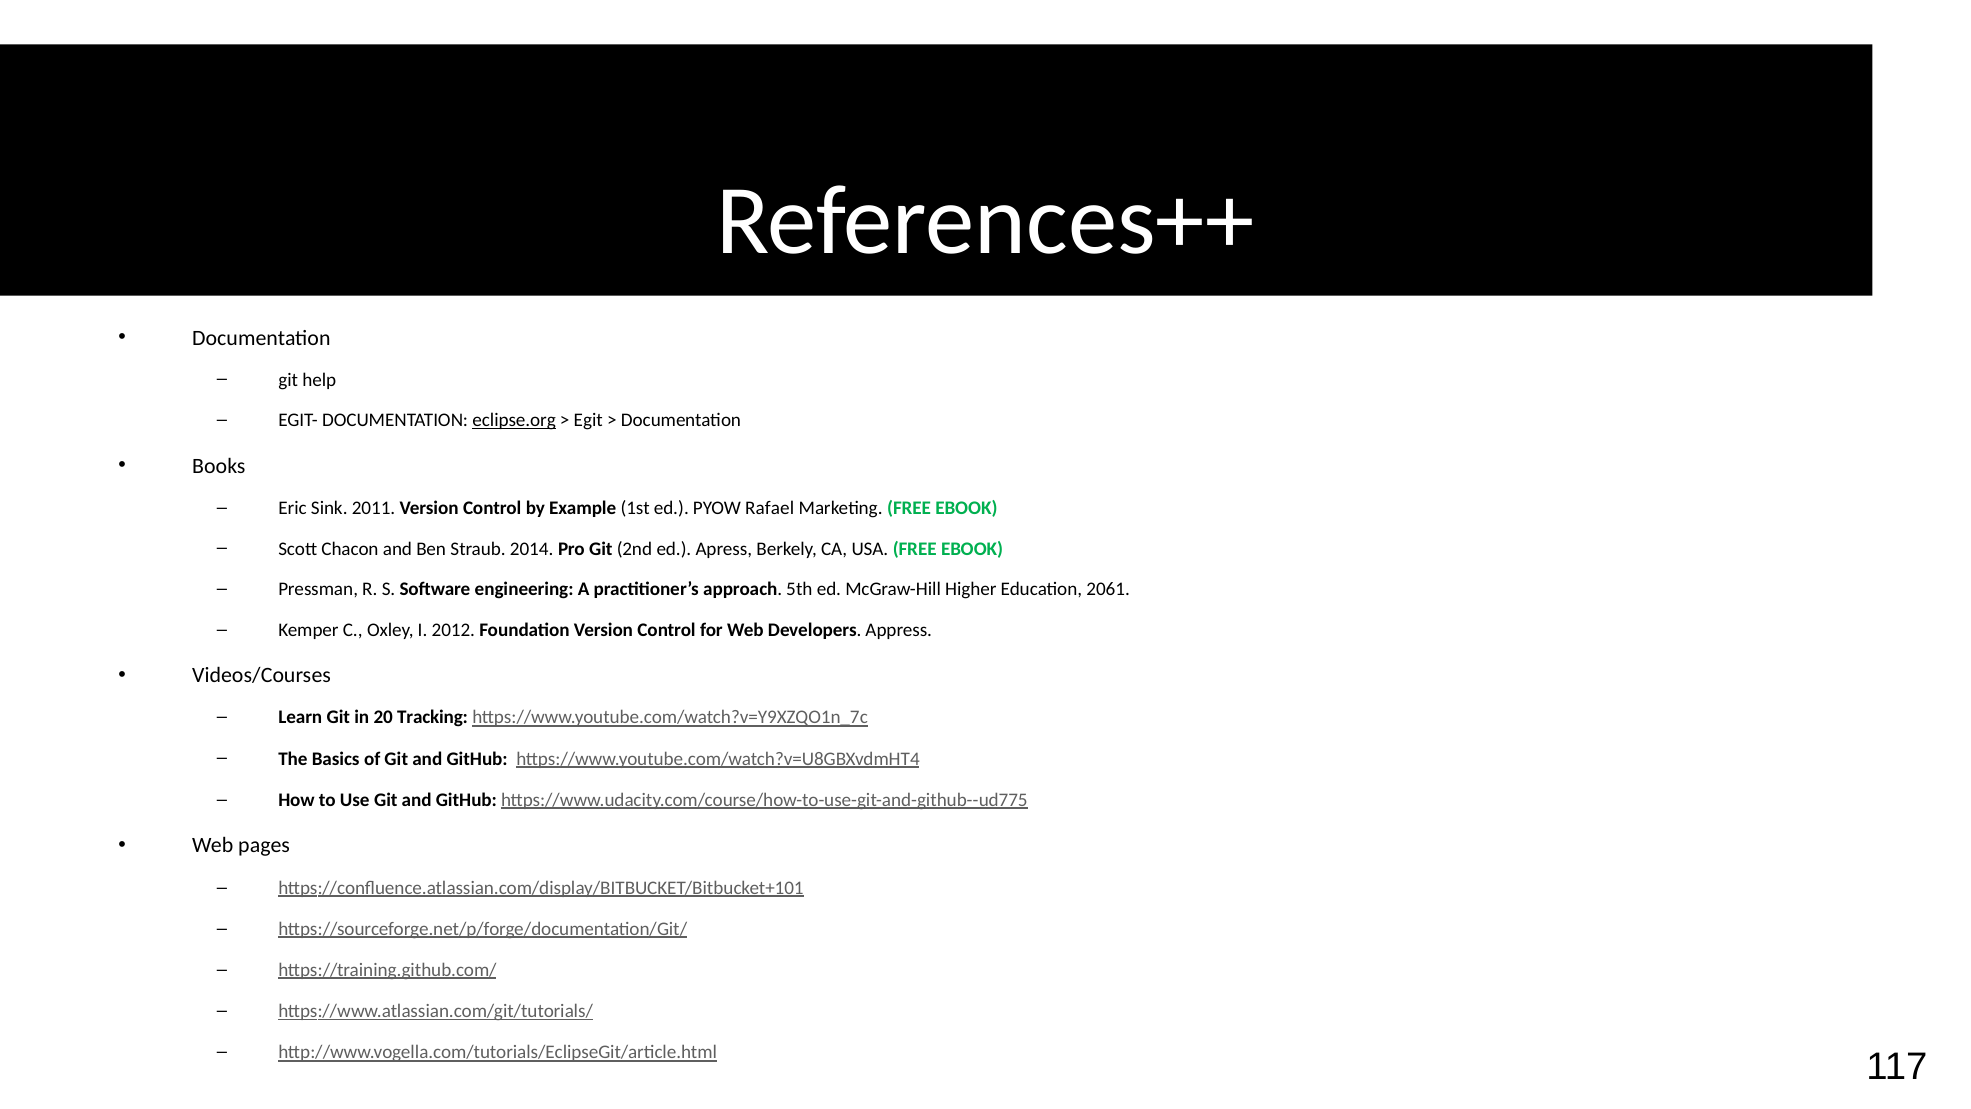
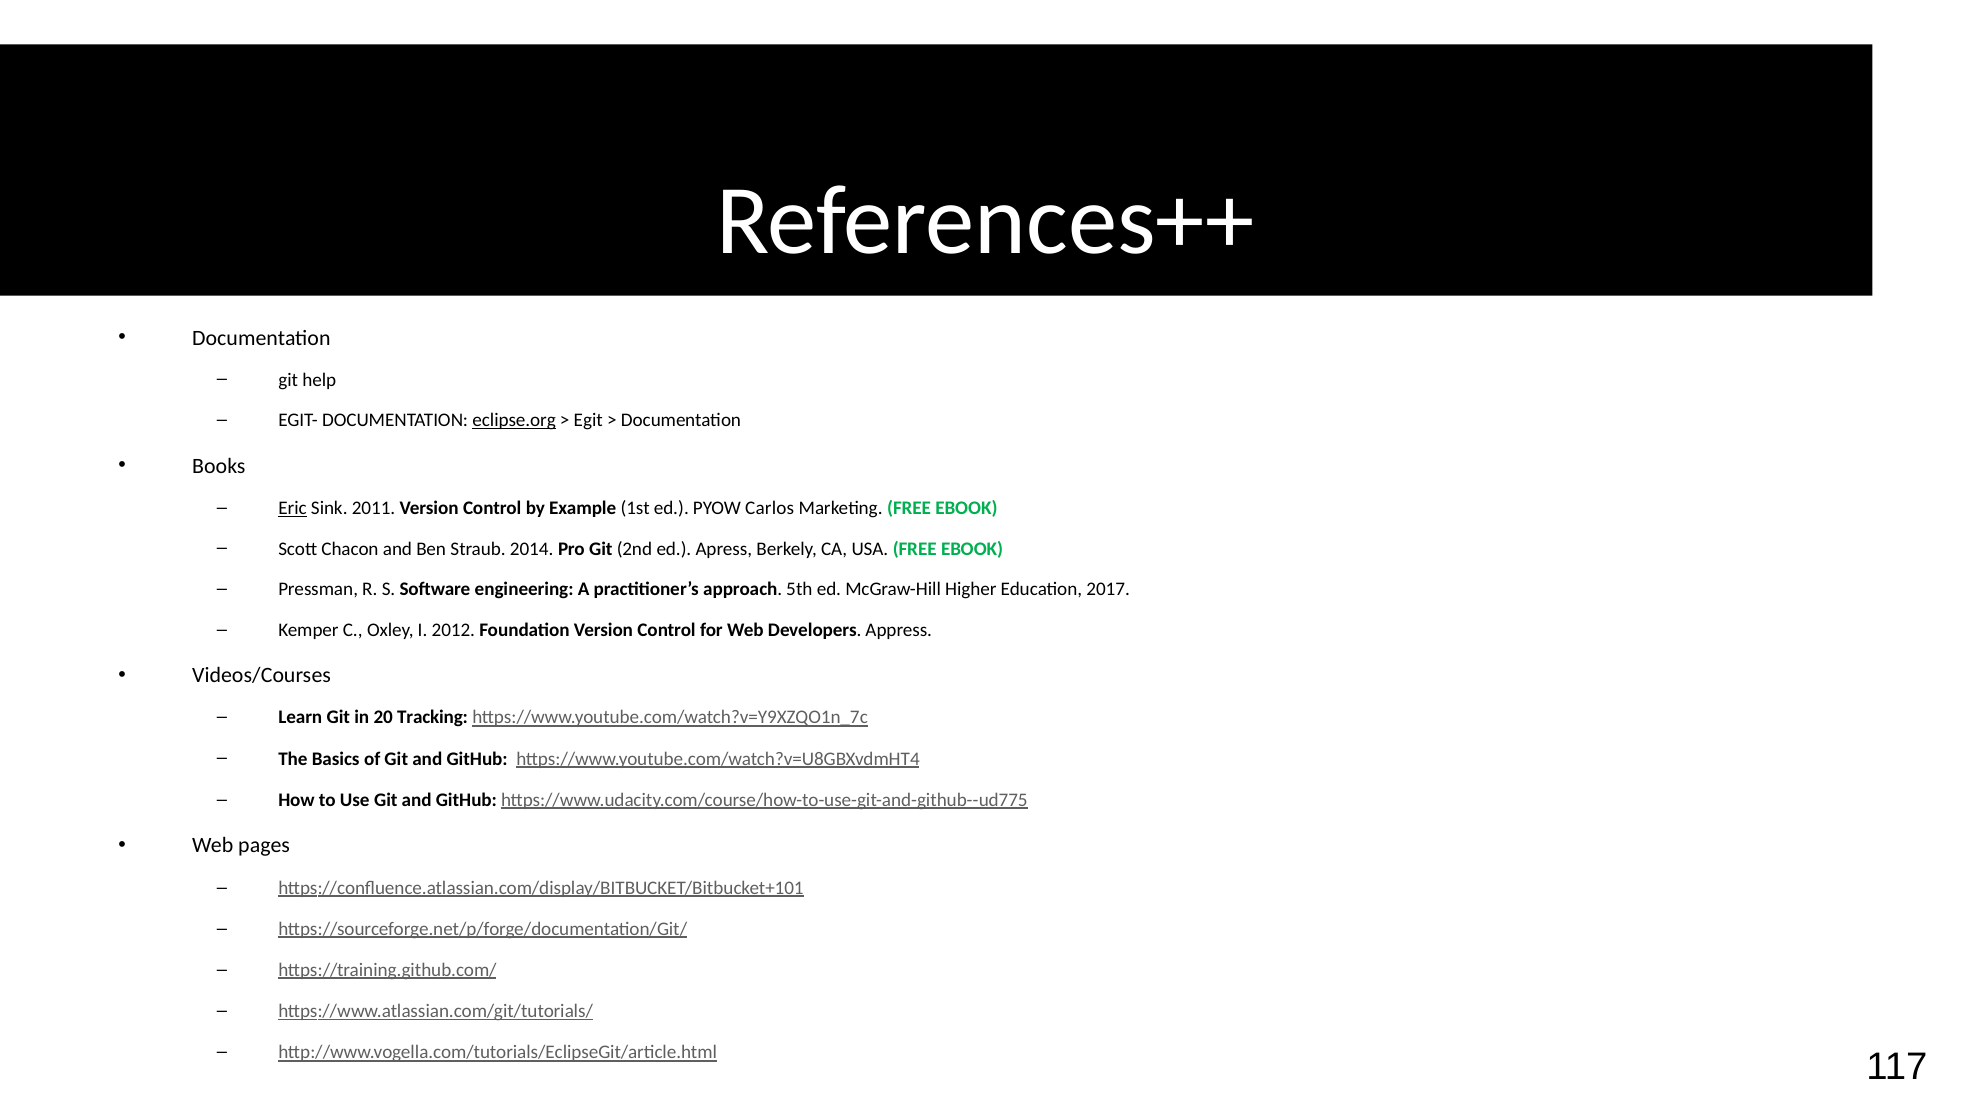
Eric underline: none -> present
Rafael: Rafael -> Carlos
2061: 2061 -> 2017
